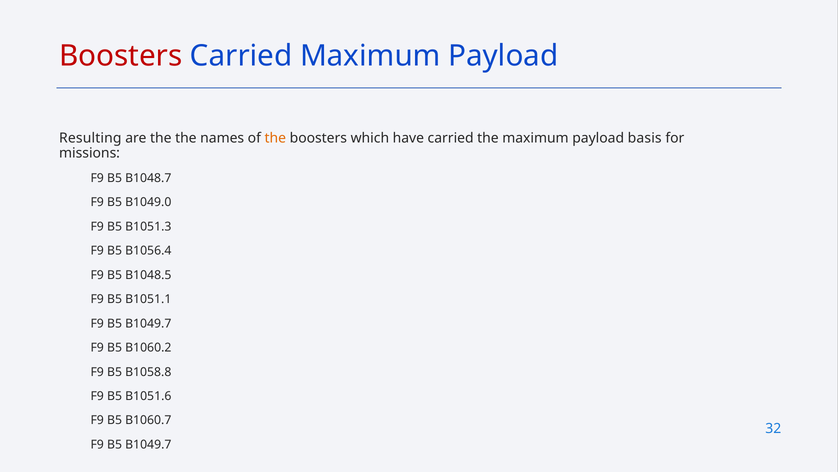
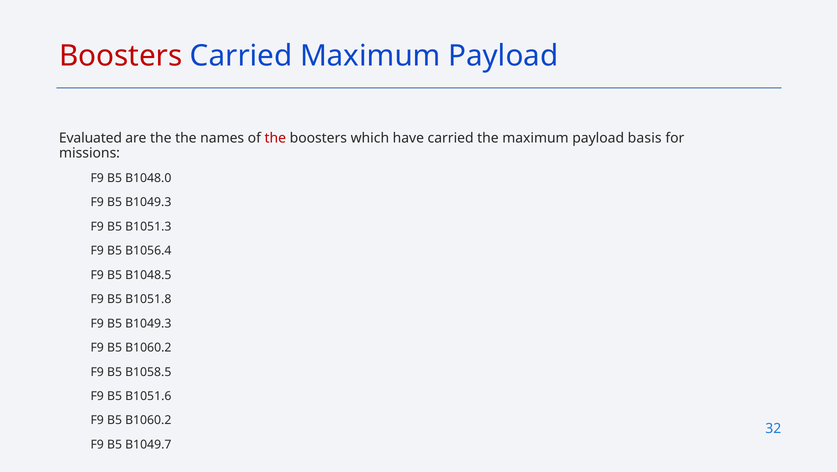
Resulting: Resulting -> Evaluated
the at (275, 138) colour: orange -> red
B1048.7: B1048.7 -> B1048.0
B1049.0 at (148, 202): B1049.0 -> B1049.3
B1051.1: B1051.1 -> B1051.8
B1049.7 at (148, 323): B1049.7 -> B1049.3
B1058.8: B1058.8 -> B1058.5
B1060.7 at (148, 420): B1060.7 -> B1060.2
